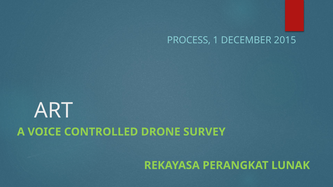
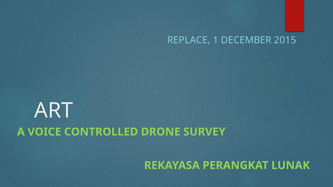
PROCESS: PROCESS -> REPLACE
